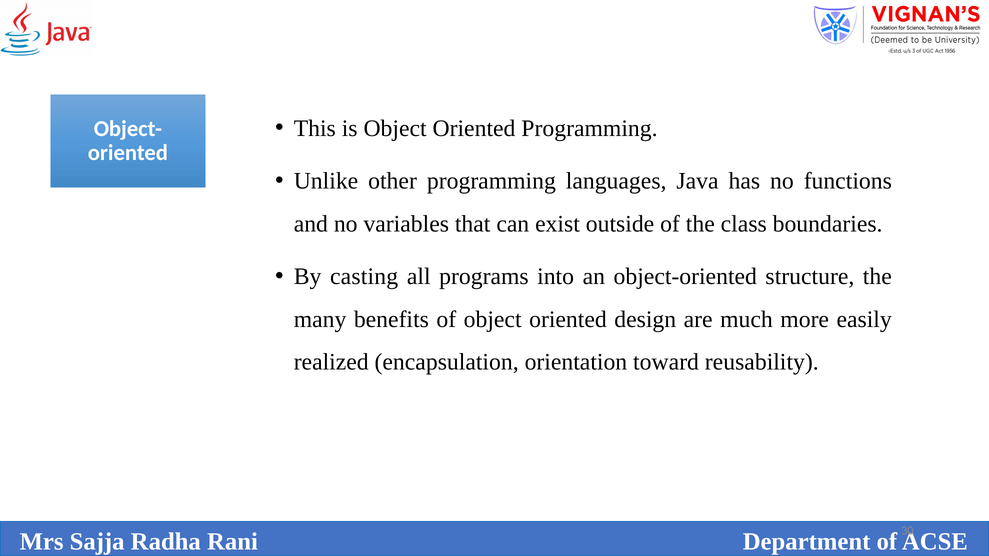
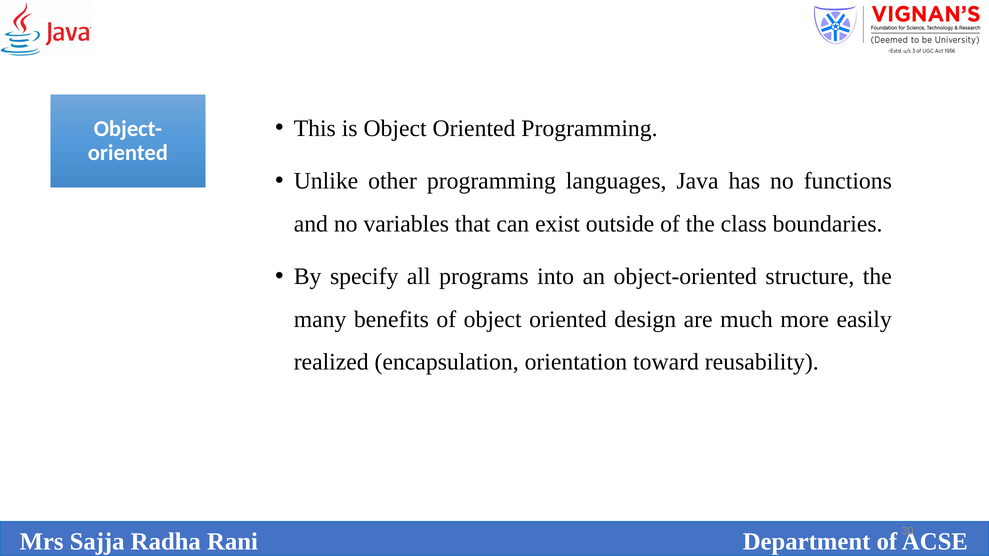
casting: casting -> specify
